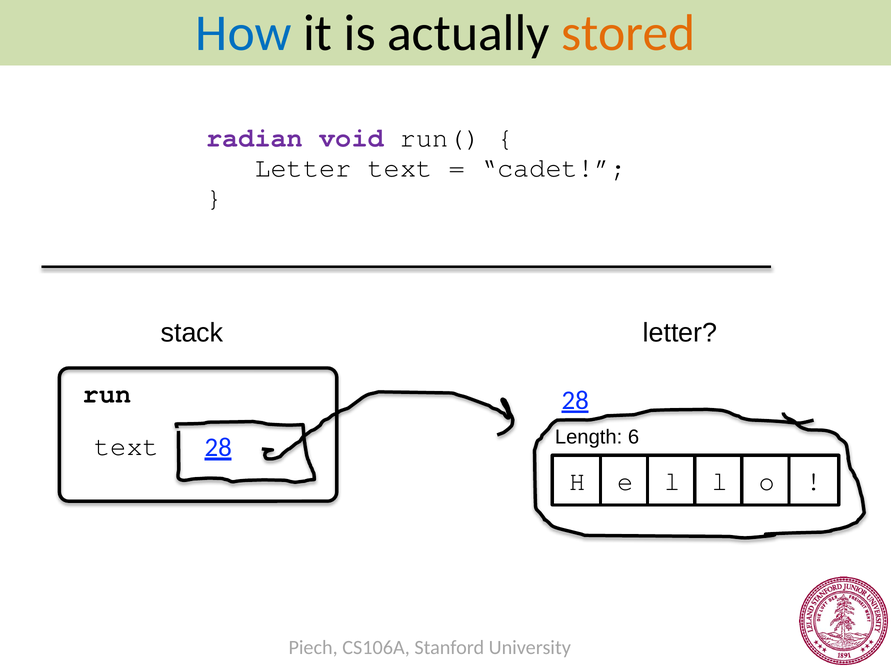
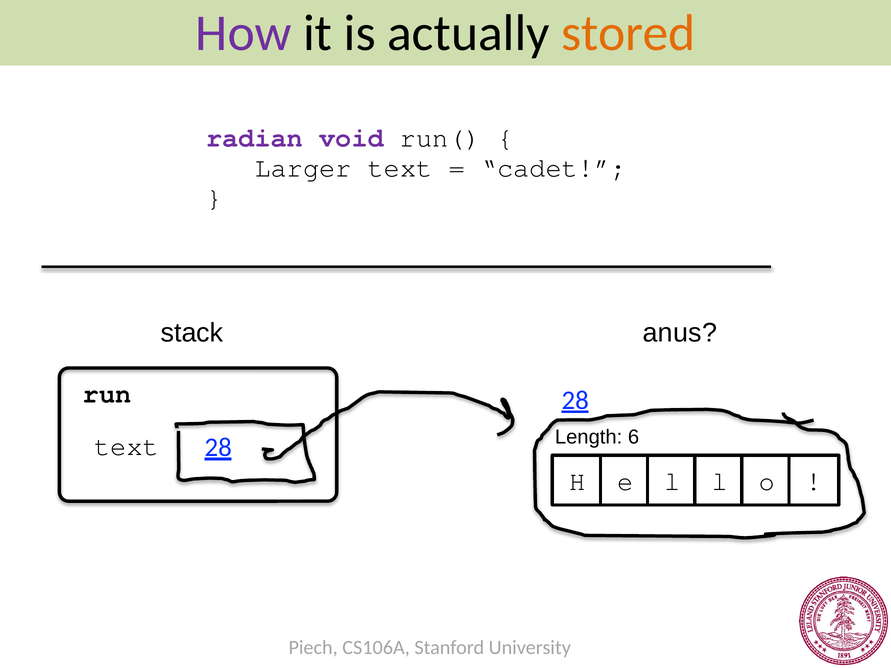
How colour: blue -> purple
Letter at (303, 168): Letter -> Larger
letter at (680, 333): letter -> anus
